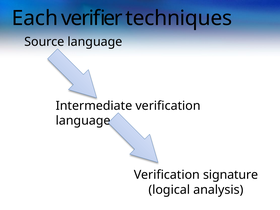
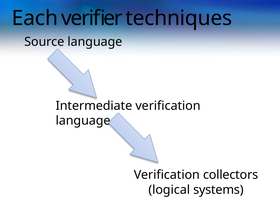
signature: signature -> collectors
analysis: analysis -> systems
